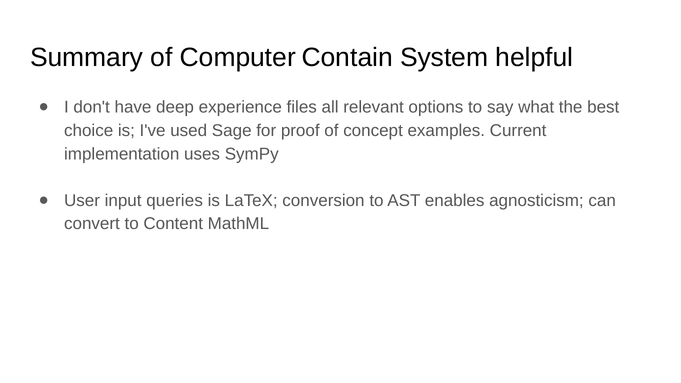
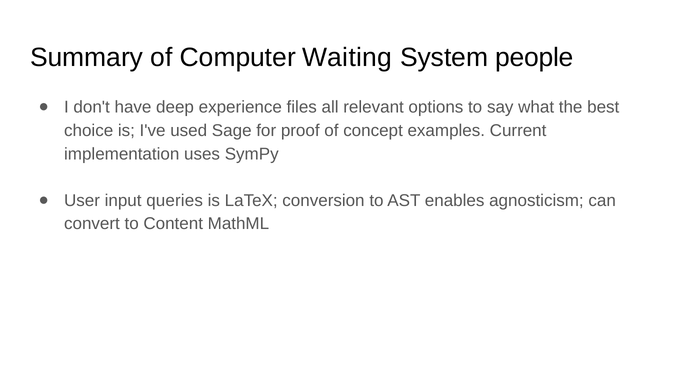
Contain: Contain -> Waiting
helpful: helpful -> people
